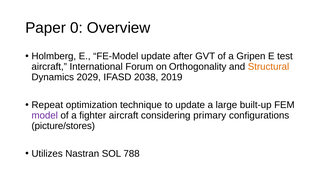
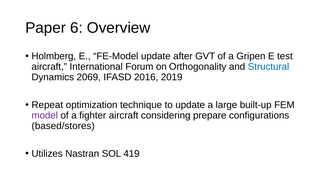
0: 0 -> 6
Structural colour: orange -> blue
2029: 2029 -> 2069
2038: 2038 -> 2016
primary: primary -> prepare
picture/stores: picture/stores -> based/stores
788: 788 -> 419
